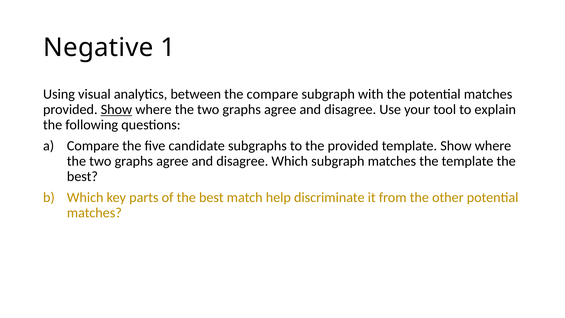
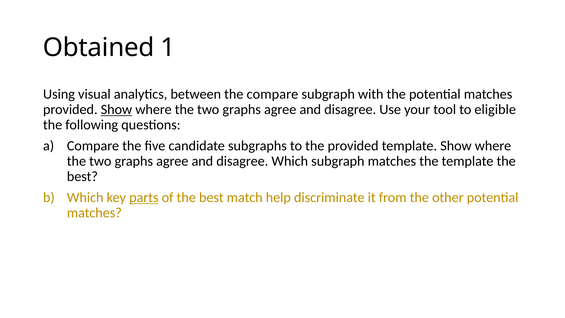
Negative: Negative -> Obtained
explain: explain -> eligible
parts underline: none -> present
